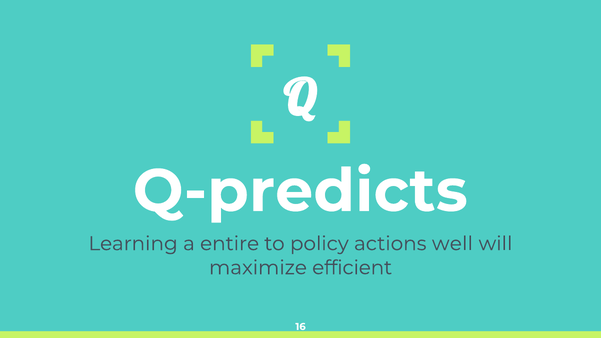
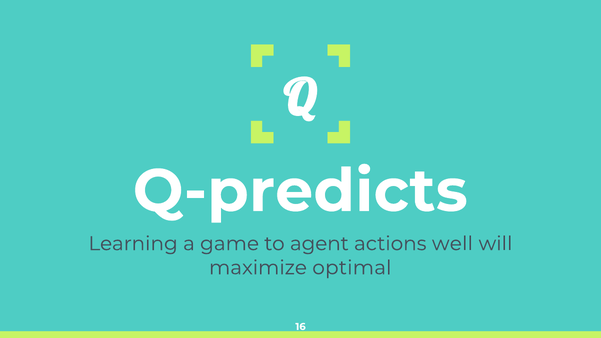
entire: entire -> game
policy: policy -> agent
efficient: efficient -> optimal
